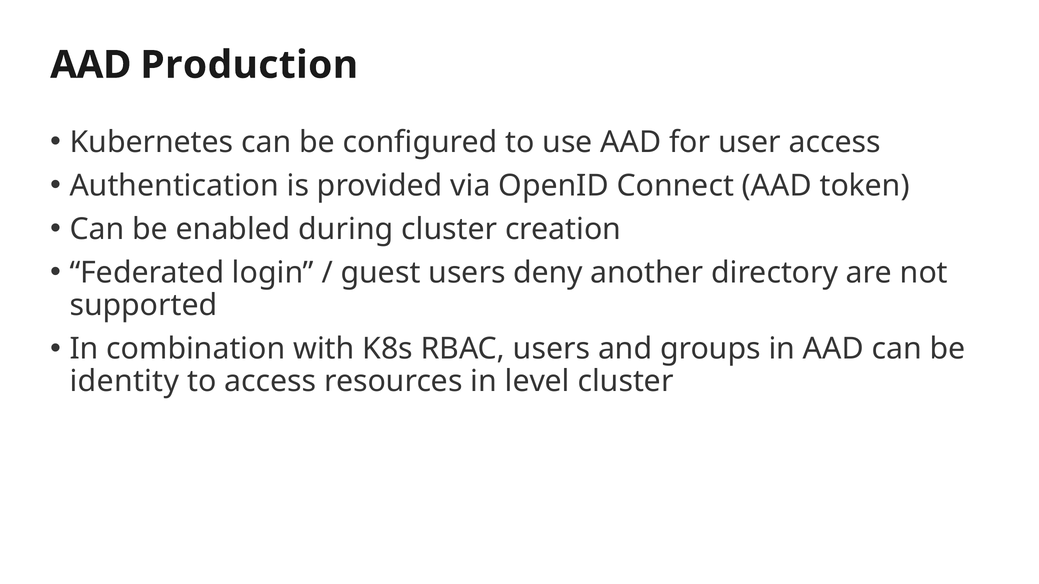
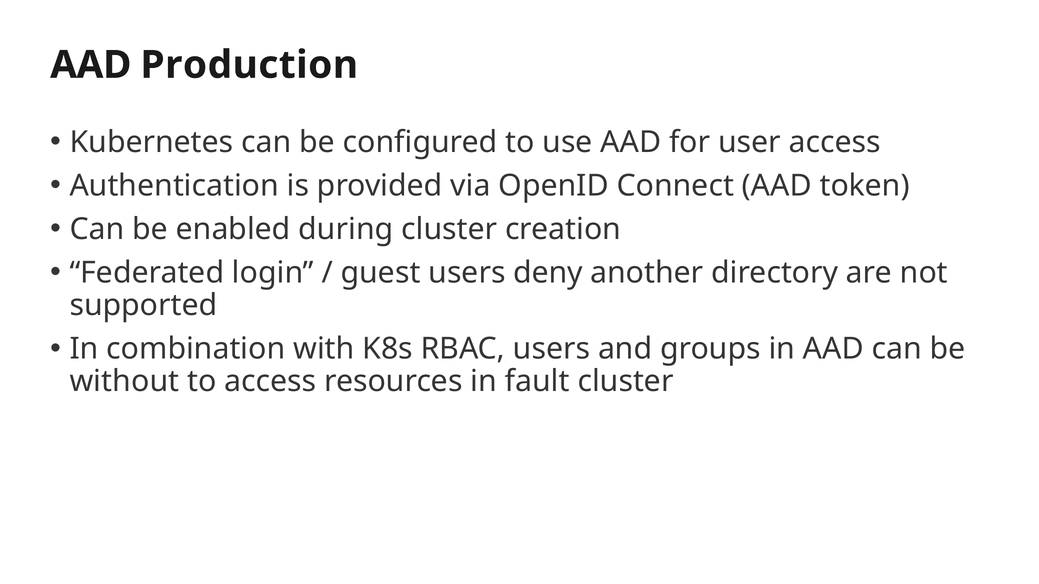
identity: identity -> without
level: level -> fault
